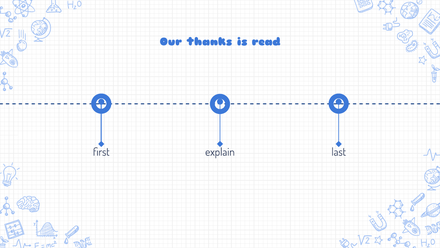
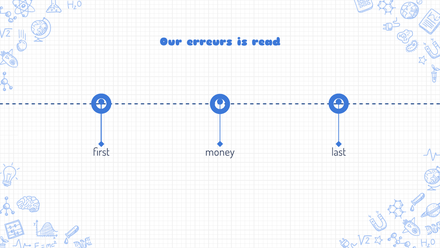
thanks: thanks -> erreurs
explain: explain -> money
